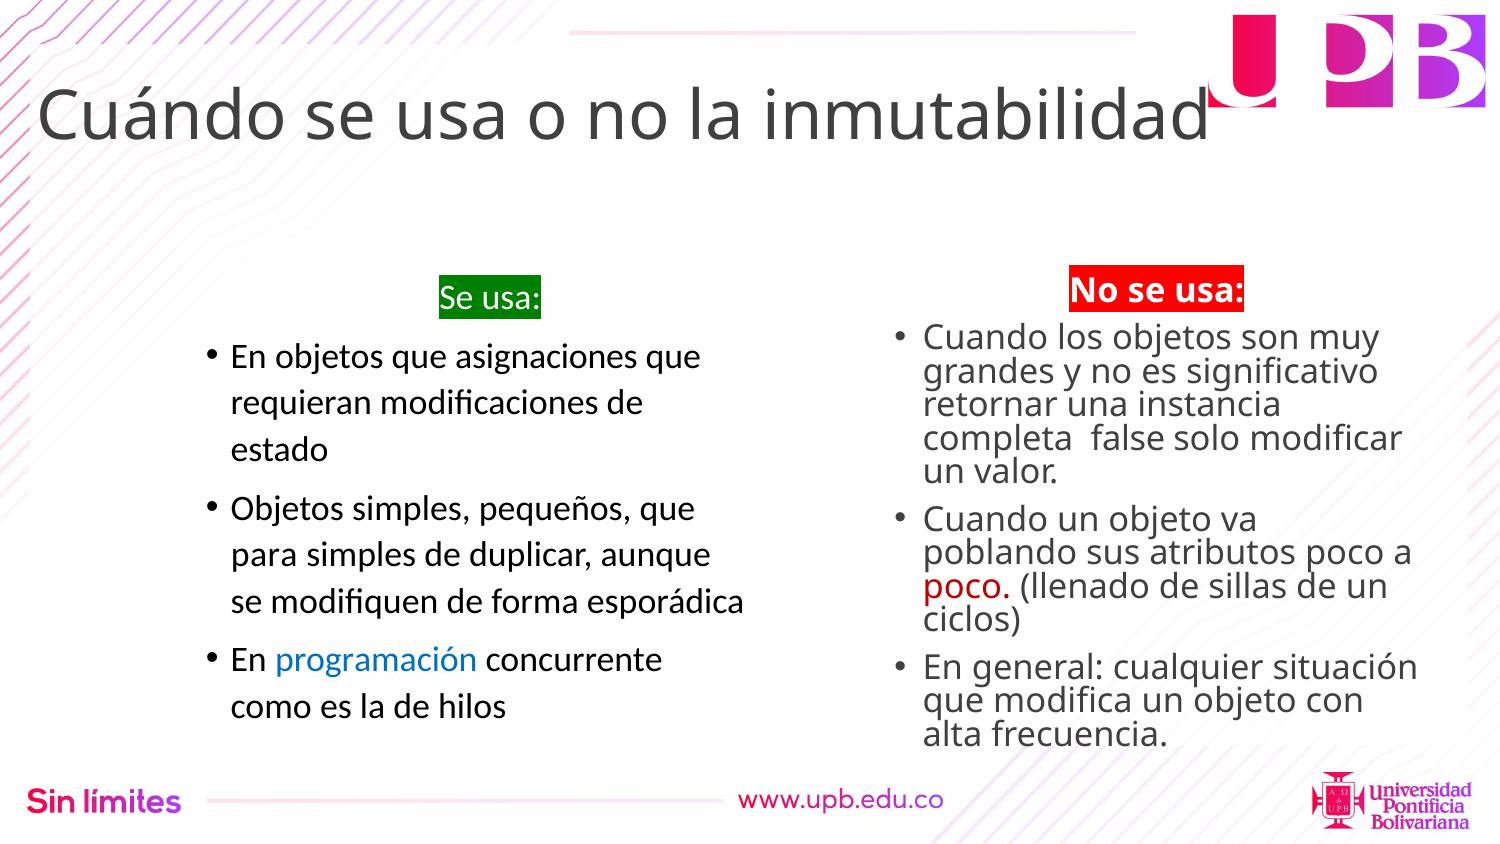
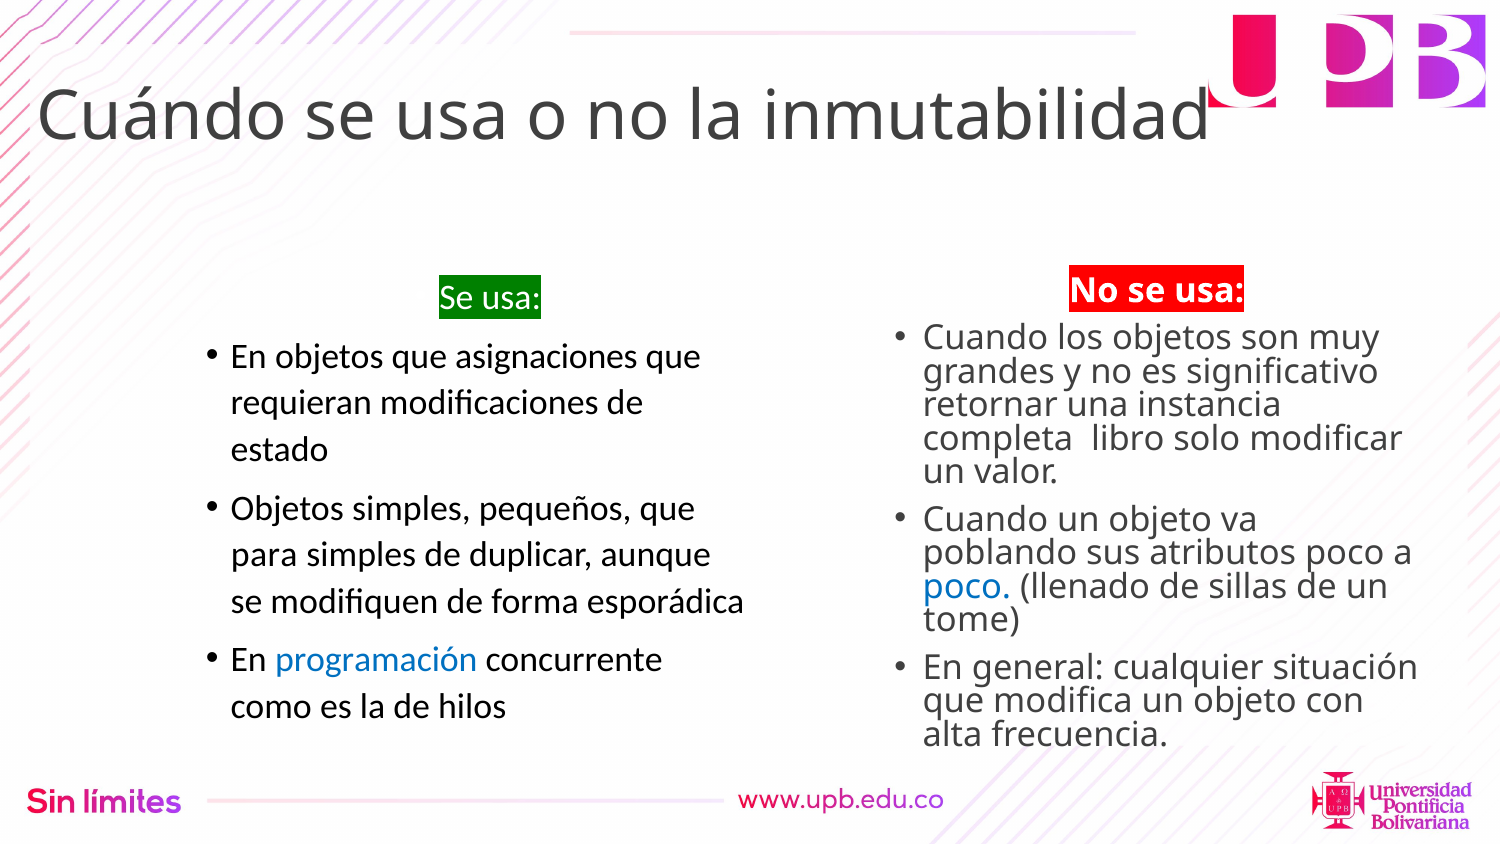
false: false -> libro
poco at (967, 587) colour: red -> blue
ciclos: ciclos -> tome
